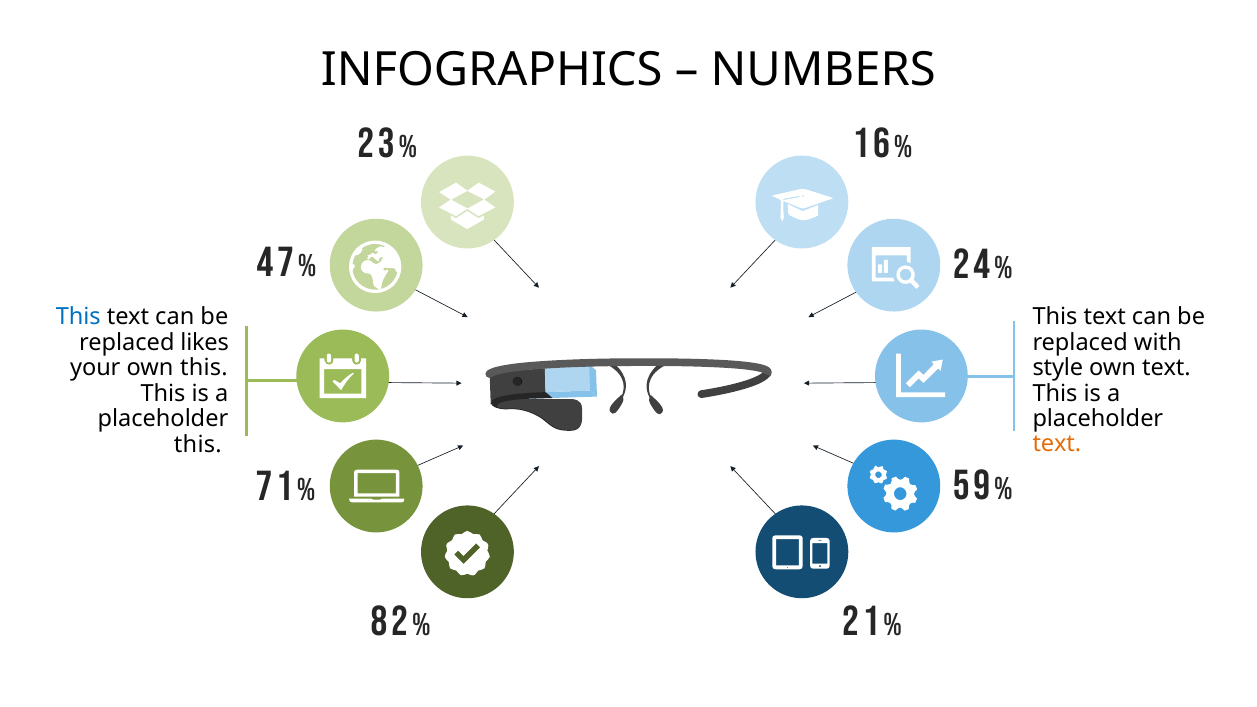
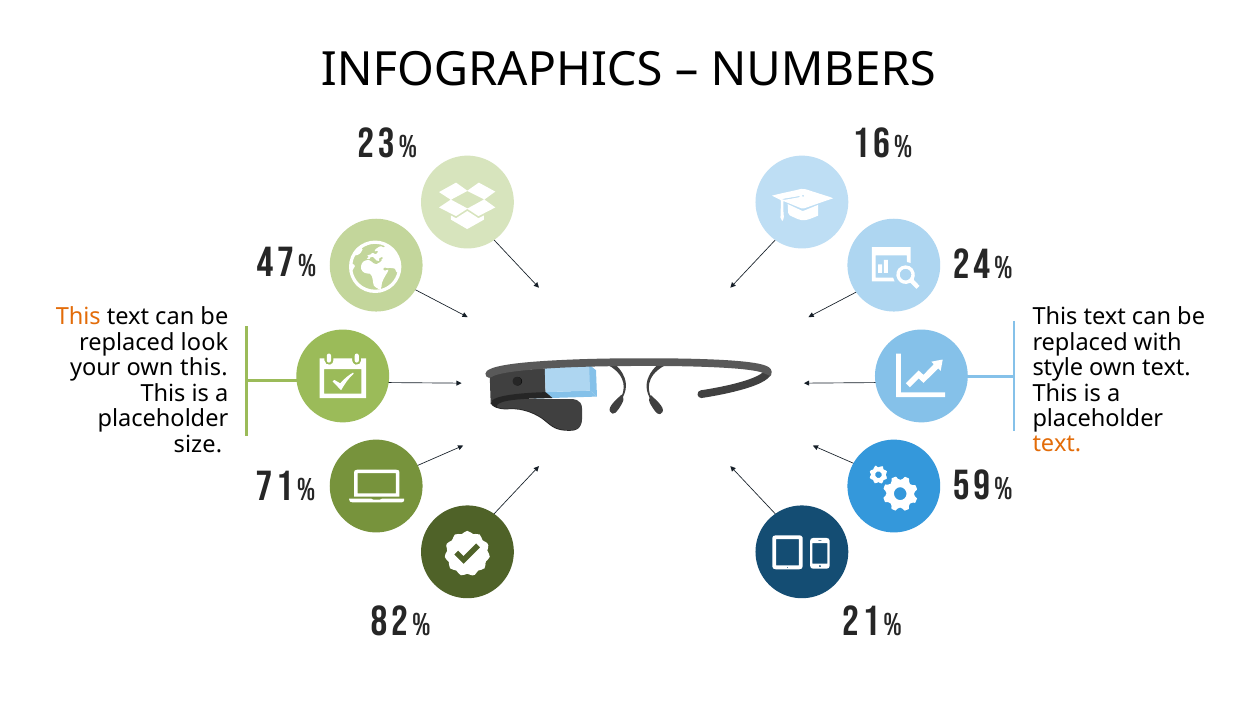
This at (78, 317) colour: blue -> orange
likes: likes -> look
this at (198, 444): this -> size
